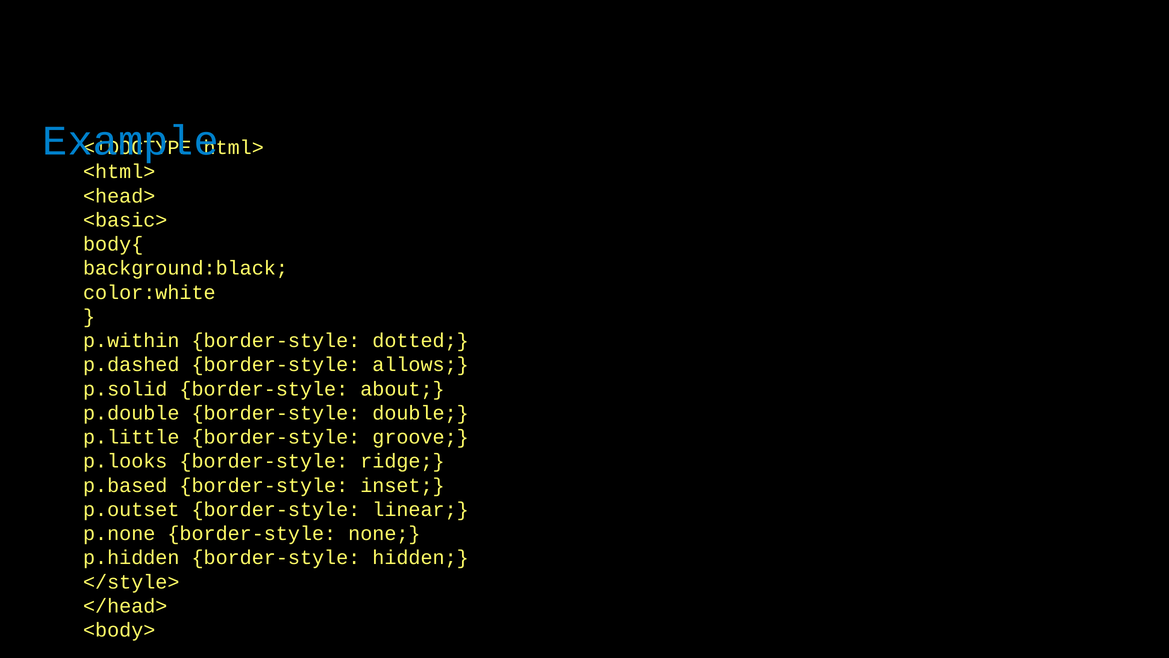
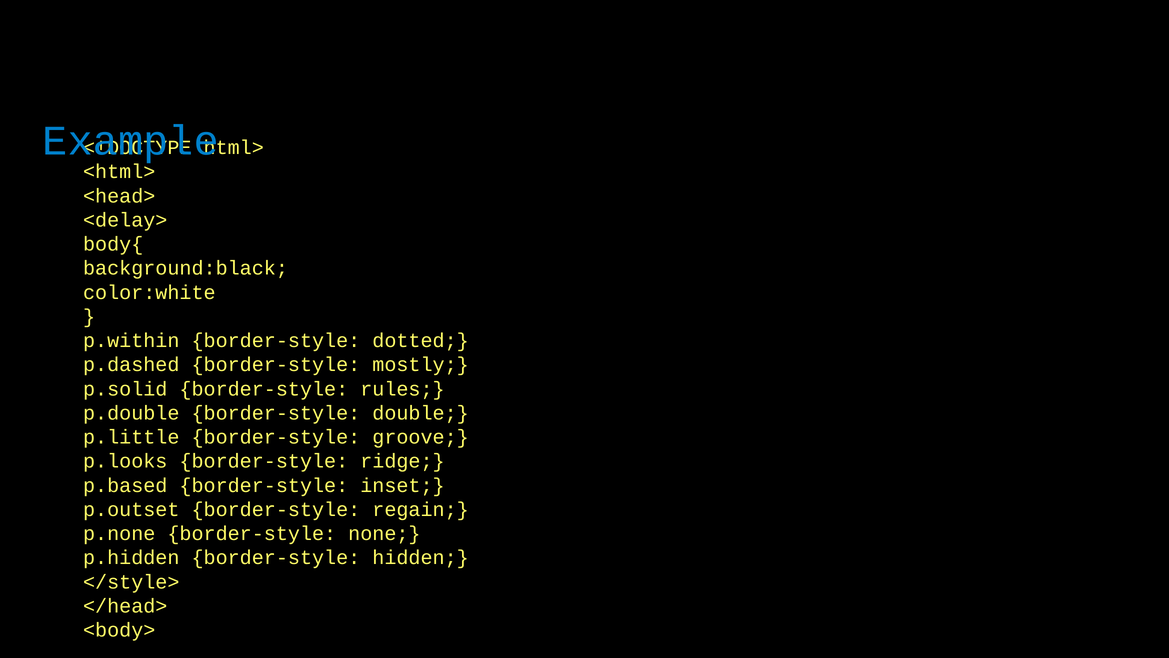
<basic>: <basic> -> <delay>
allows: allows -> mostly
about: about -> rules
linear: linear -> regain
